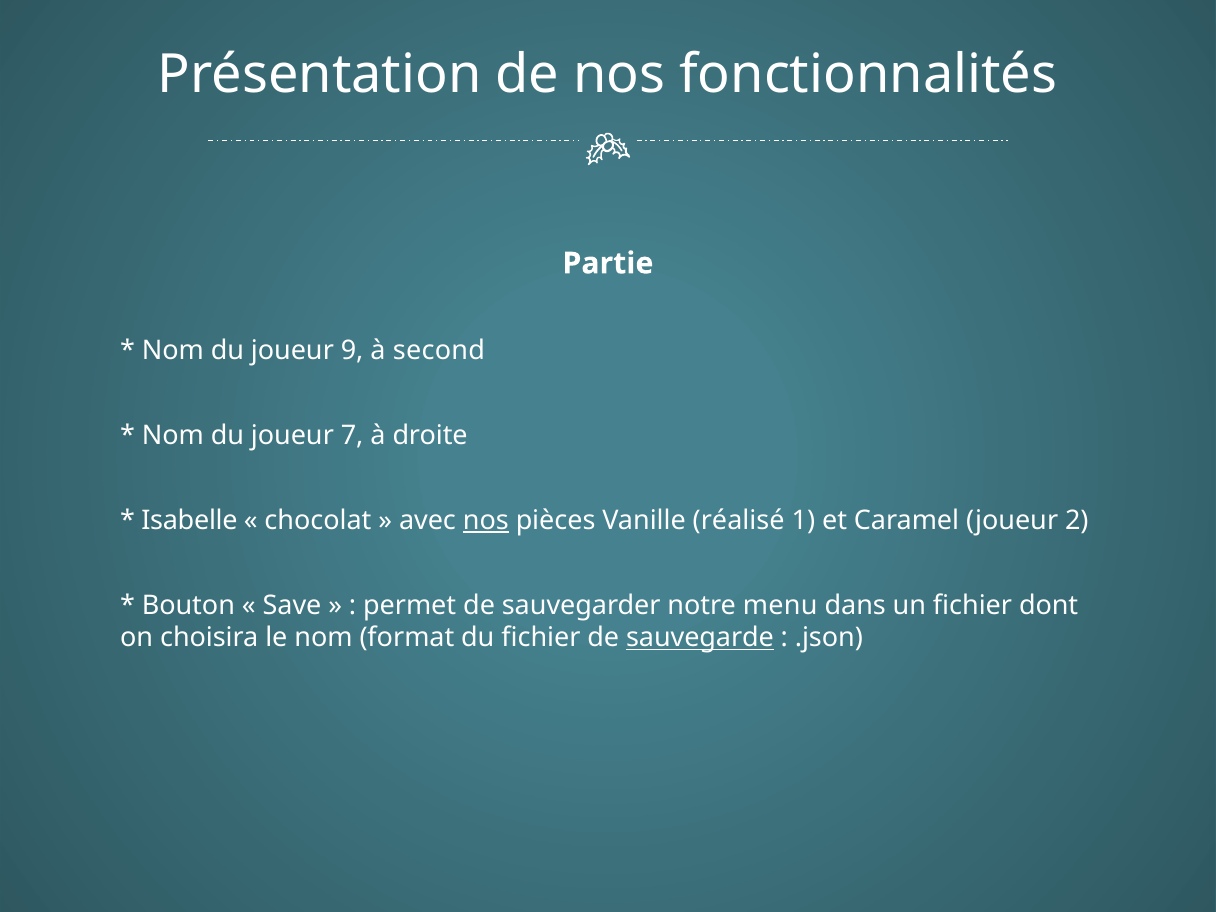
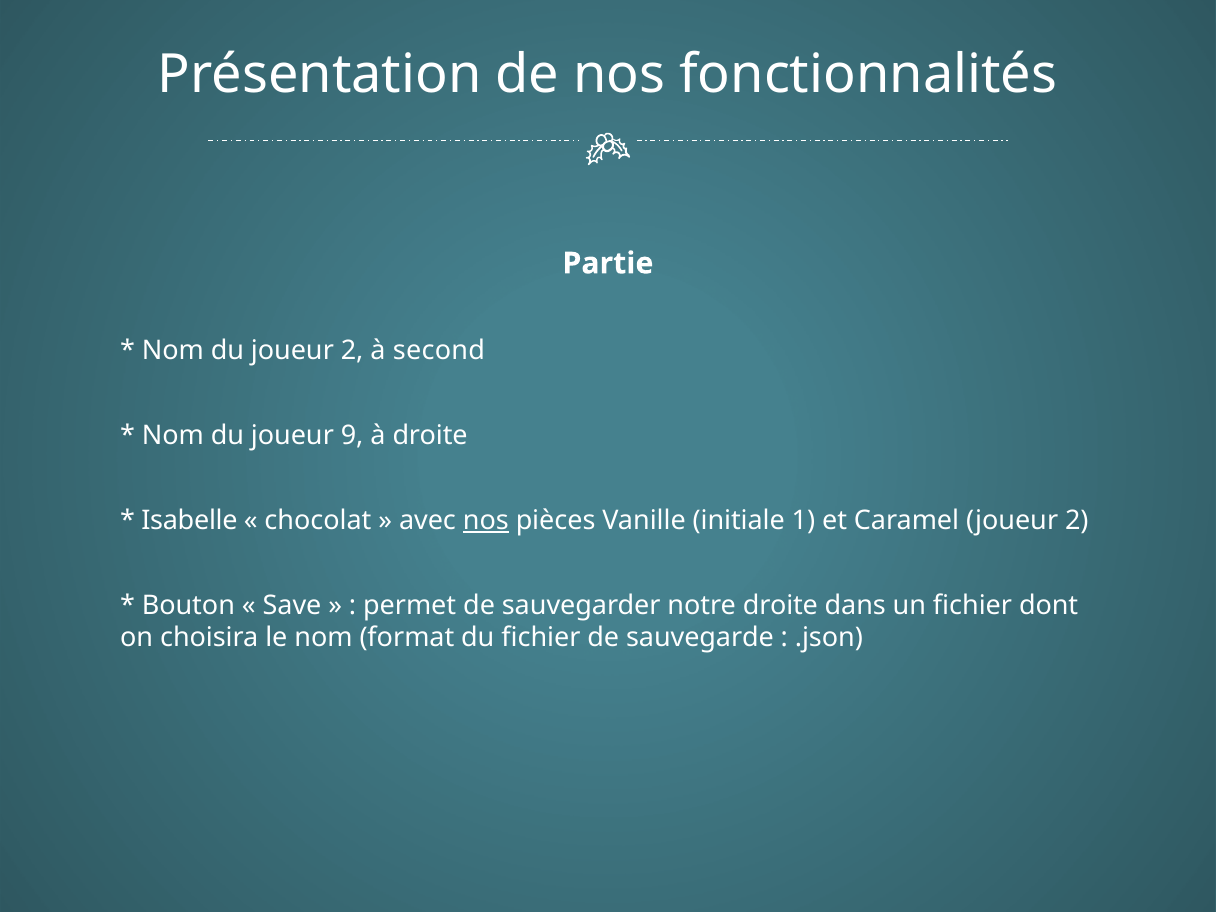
du joueur 9: 9 -> 2
7: 7 -> 9
réalisé: réalisé -> initiale
notre menu: menu -> droite
sauvegarde underline: present -> none
